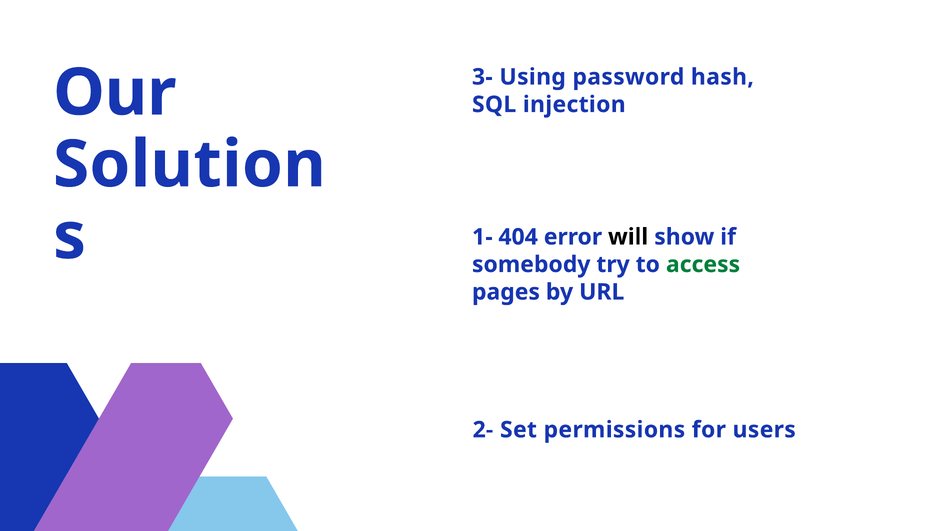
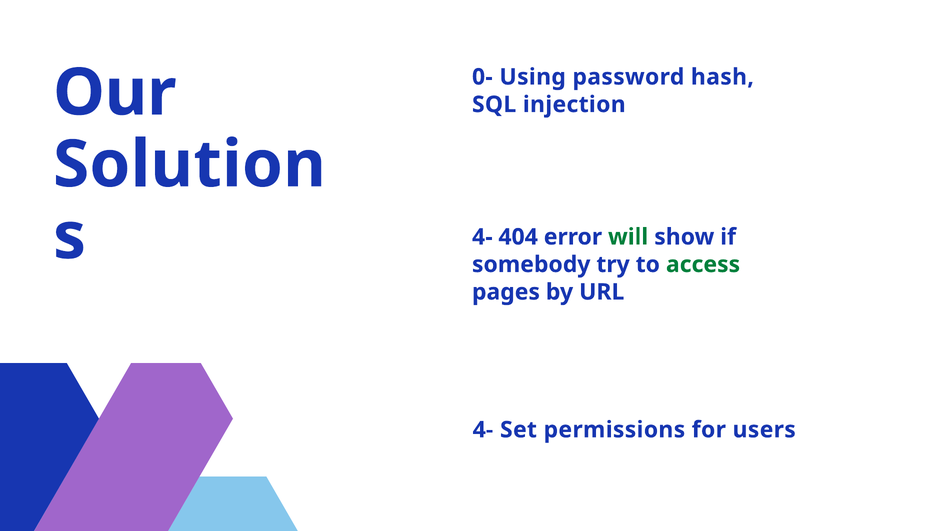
3-: 3- -> 0-
1- at (482, 237): 1- -> 4-
will colour: black -> green
2- at (483, 430): 2- -> 4-
